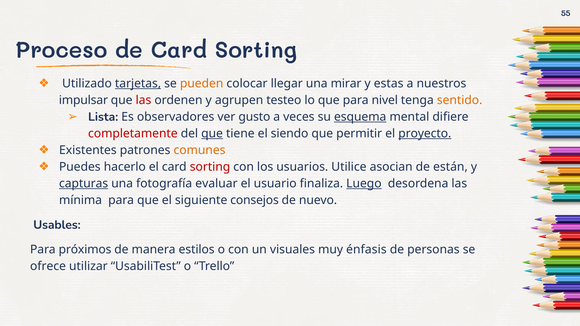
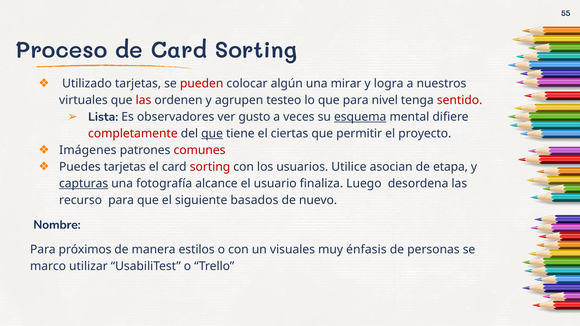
tarjetas at (138, 84) underline: present -> none
pueden colour: orange -> red
llegar: llegar -> algún
estas: estas -> logra
impulsar: impulsar -> virtuales
sentido colour: orange -> red
siendo: siendo -> ciertas
proyecto underline: present -> none
Existentes: Existentes -> Imágenes
comunes colour: orange -> red
Puedes hacerlo: hacerlo -> tarjetas
están: están -> etapa
evaluar: evaluar -> alcance
Luego underline: present -> none
mínima: mínima -> recurso
consejos: consejos -> basados
Usables: Usables -> Nombre
ofrece: ofrece -> marco
